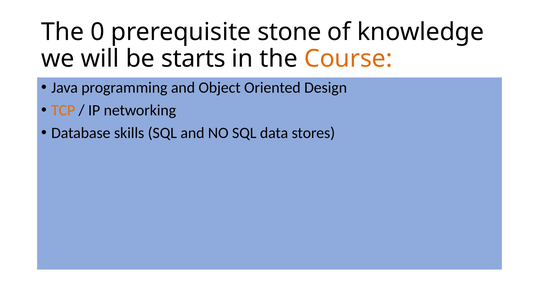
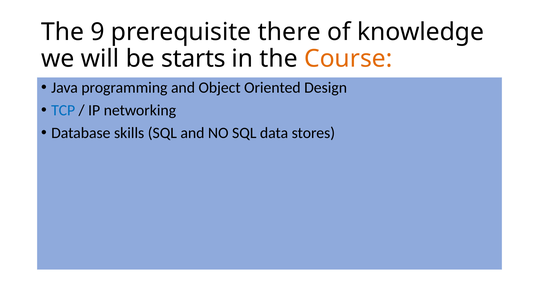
0: 0 -> 9
stone: stone -> there
TCP colour: orange -> blue
